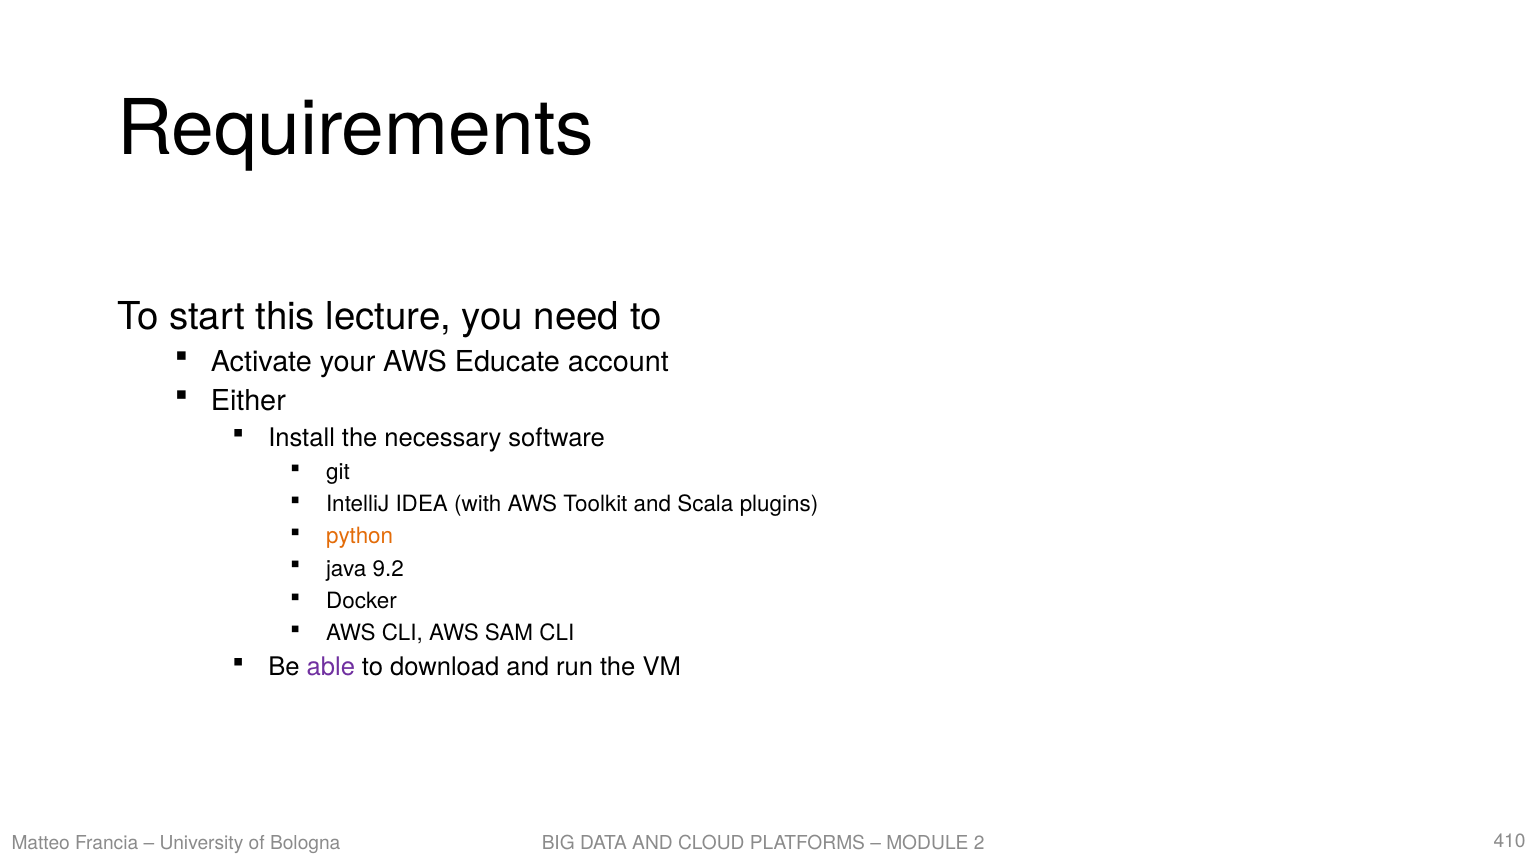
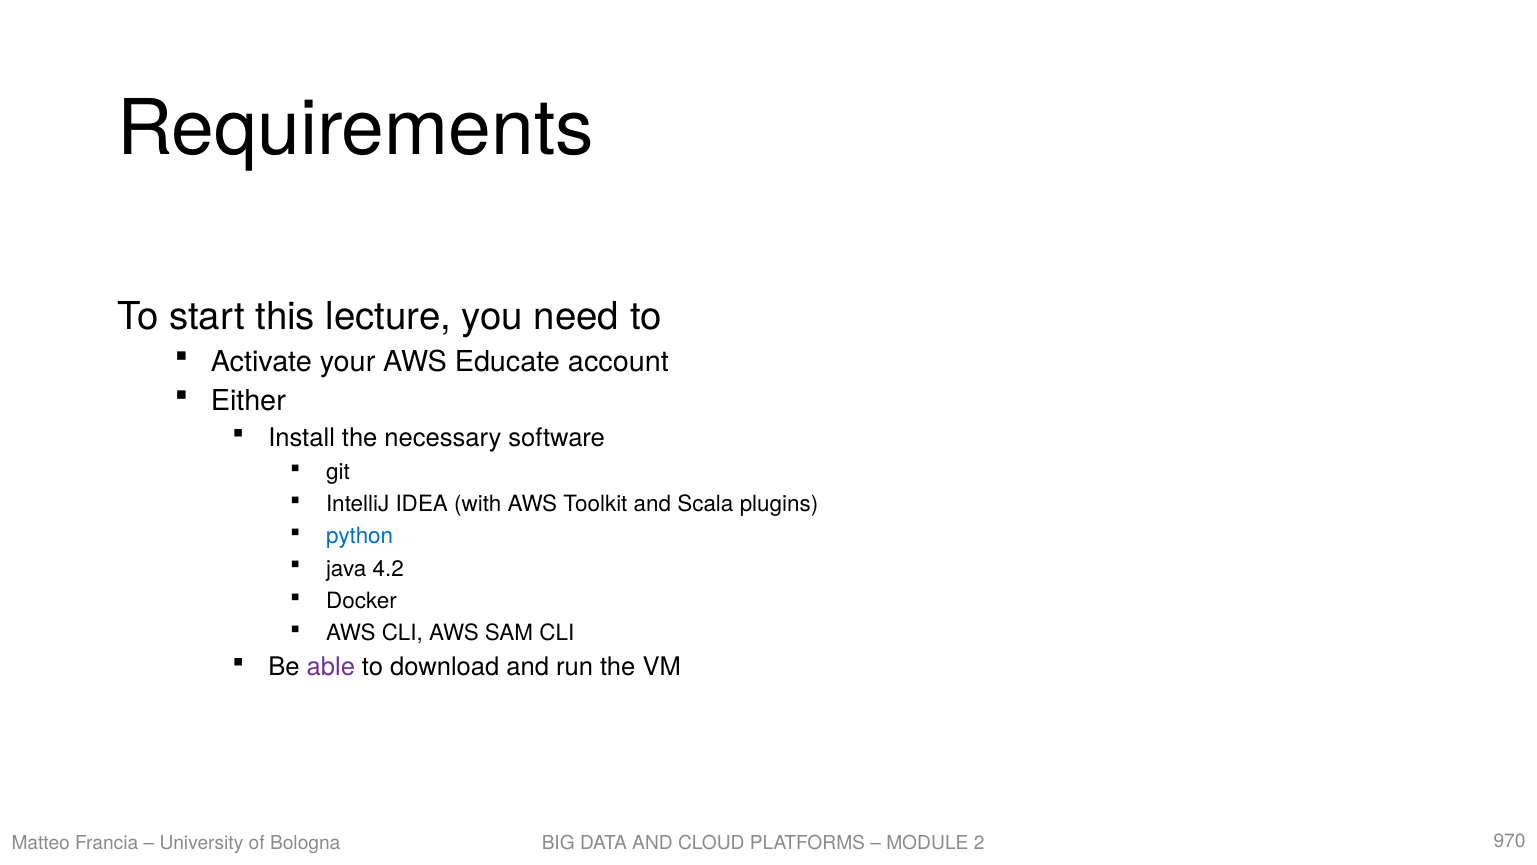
python colour: orange -> blue
9.2: 9.2 -> 4.2
410: 410 -> 970
